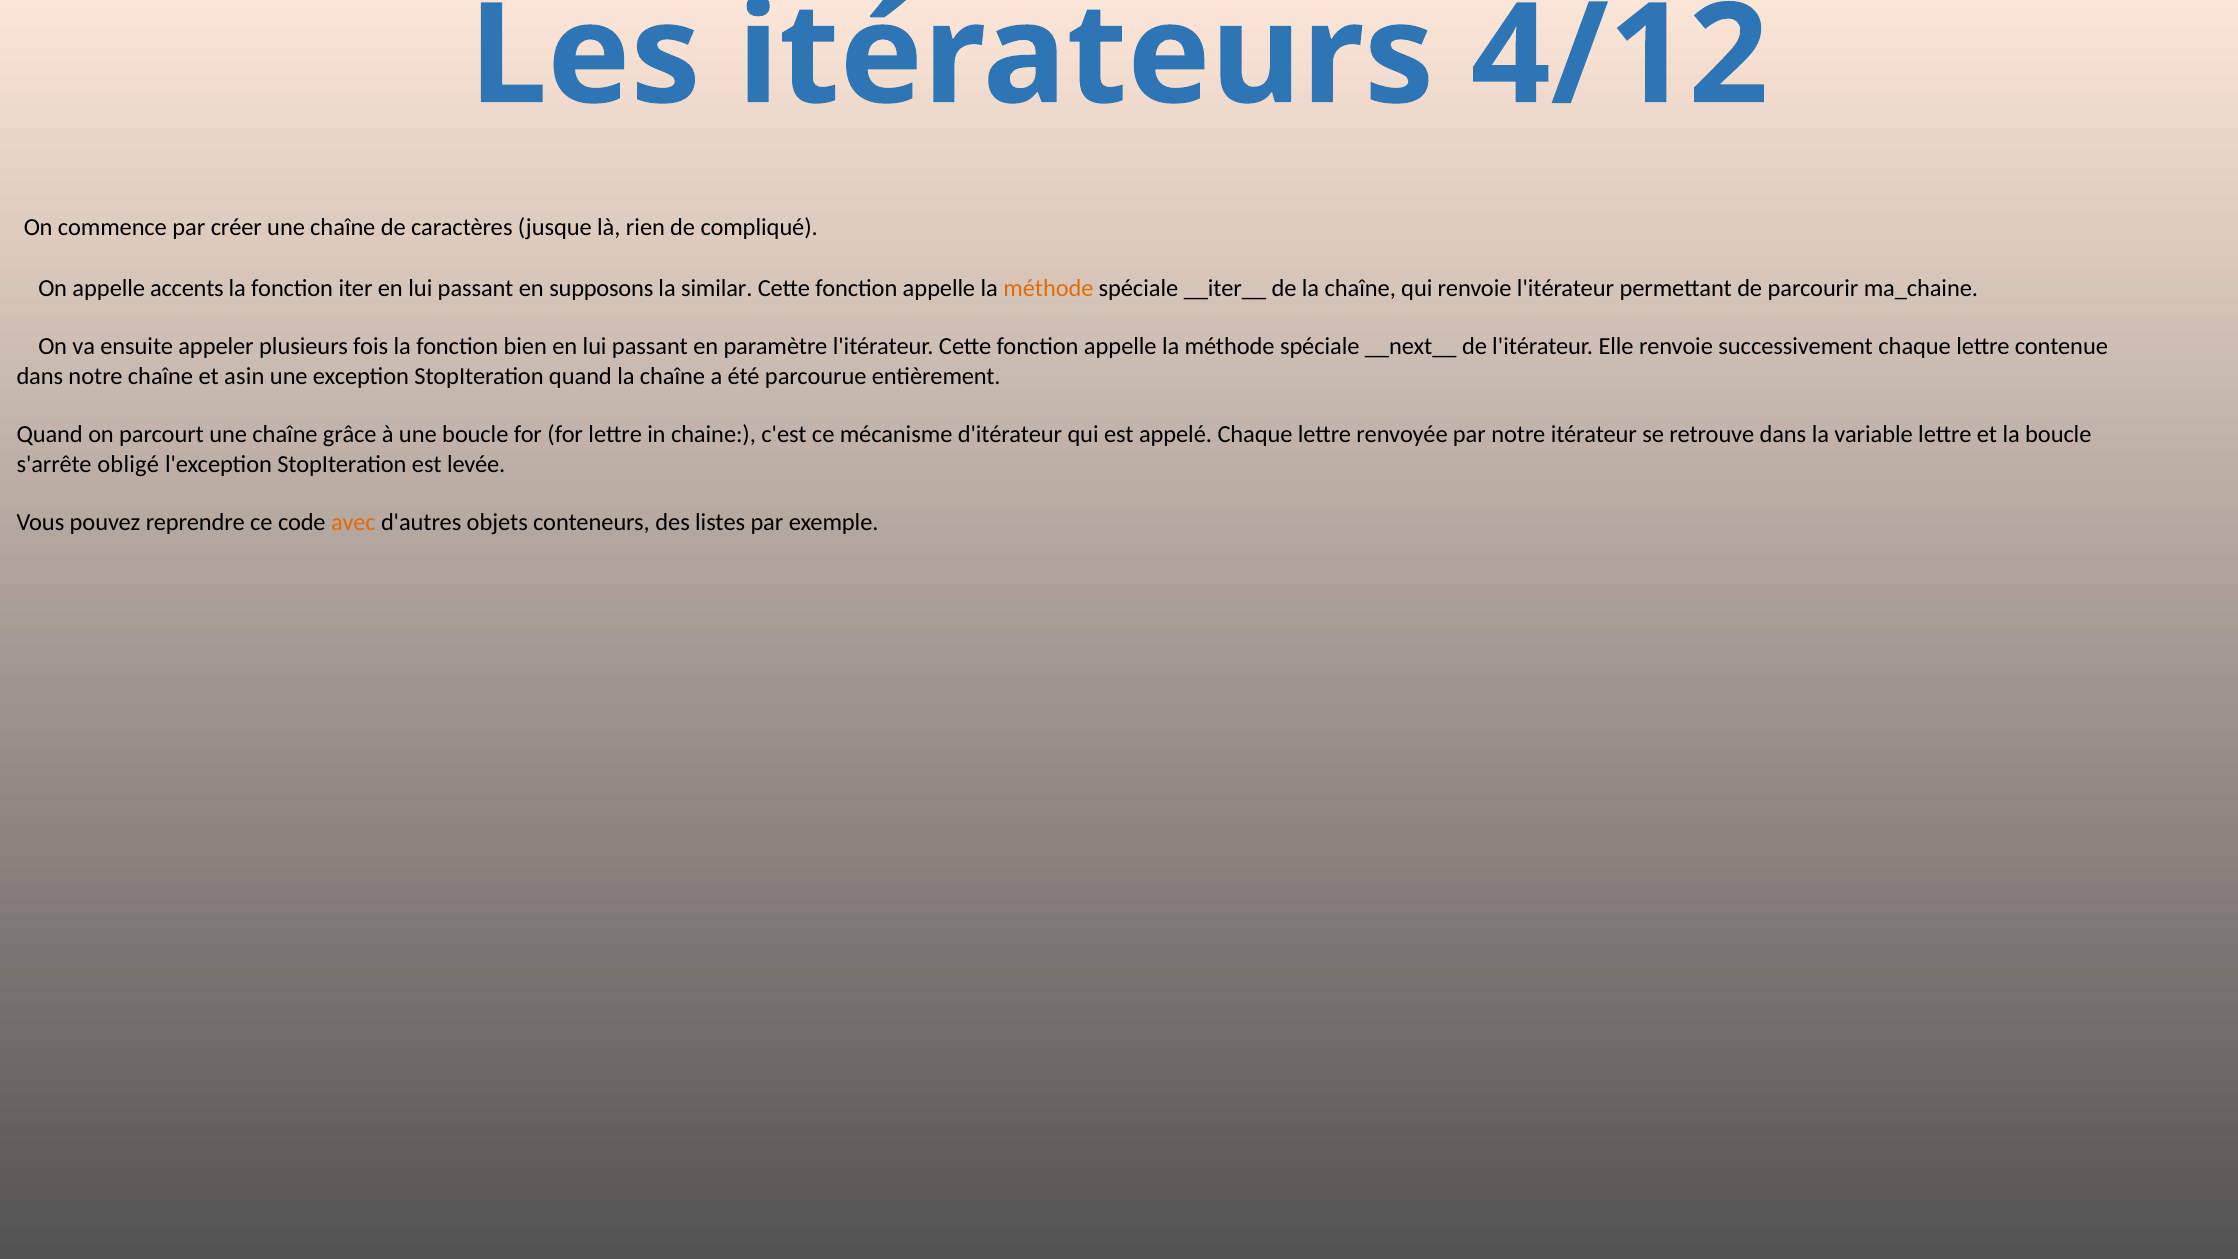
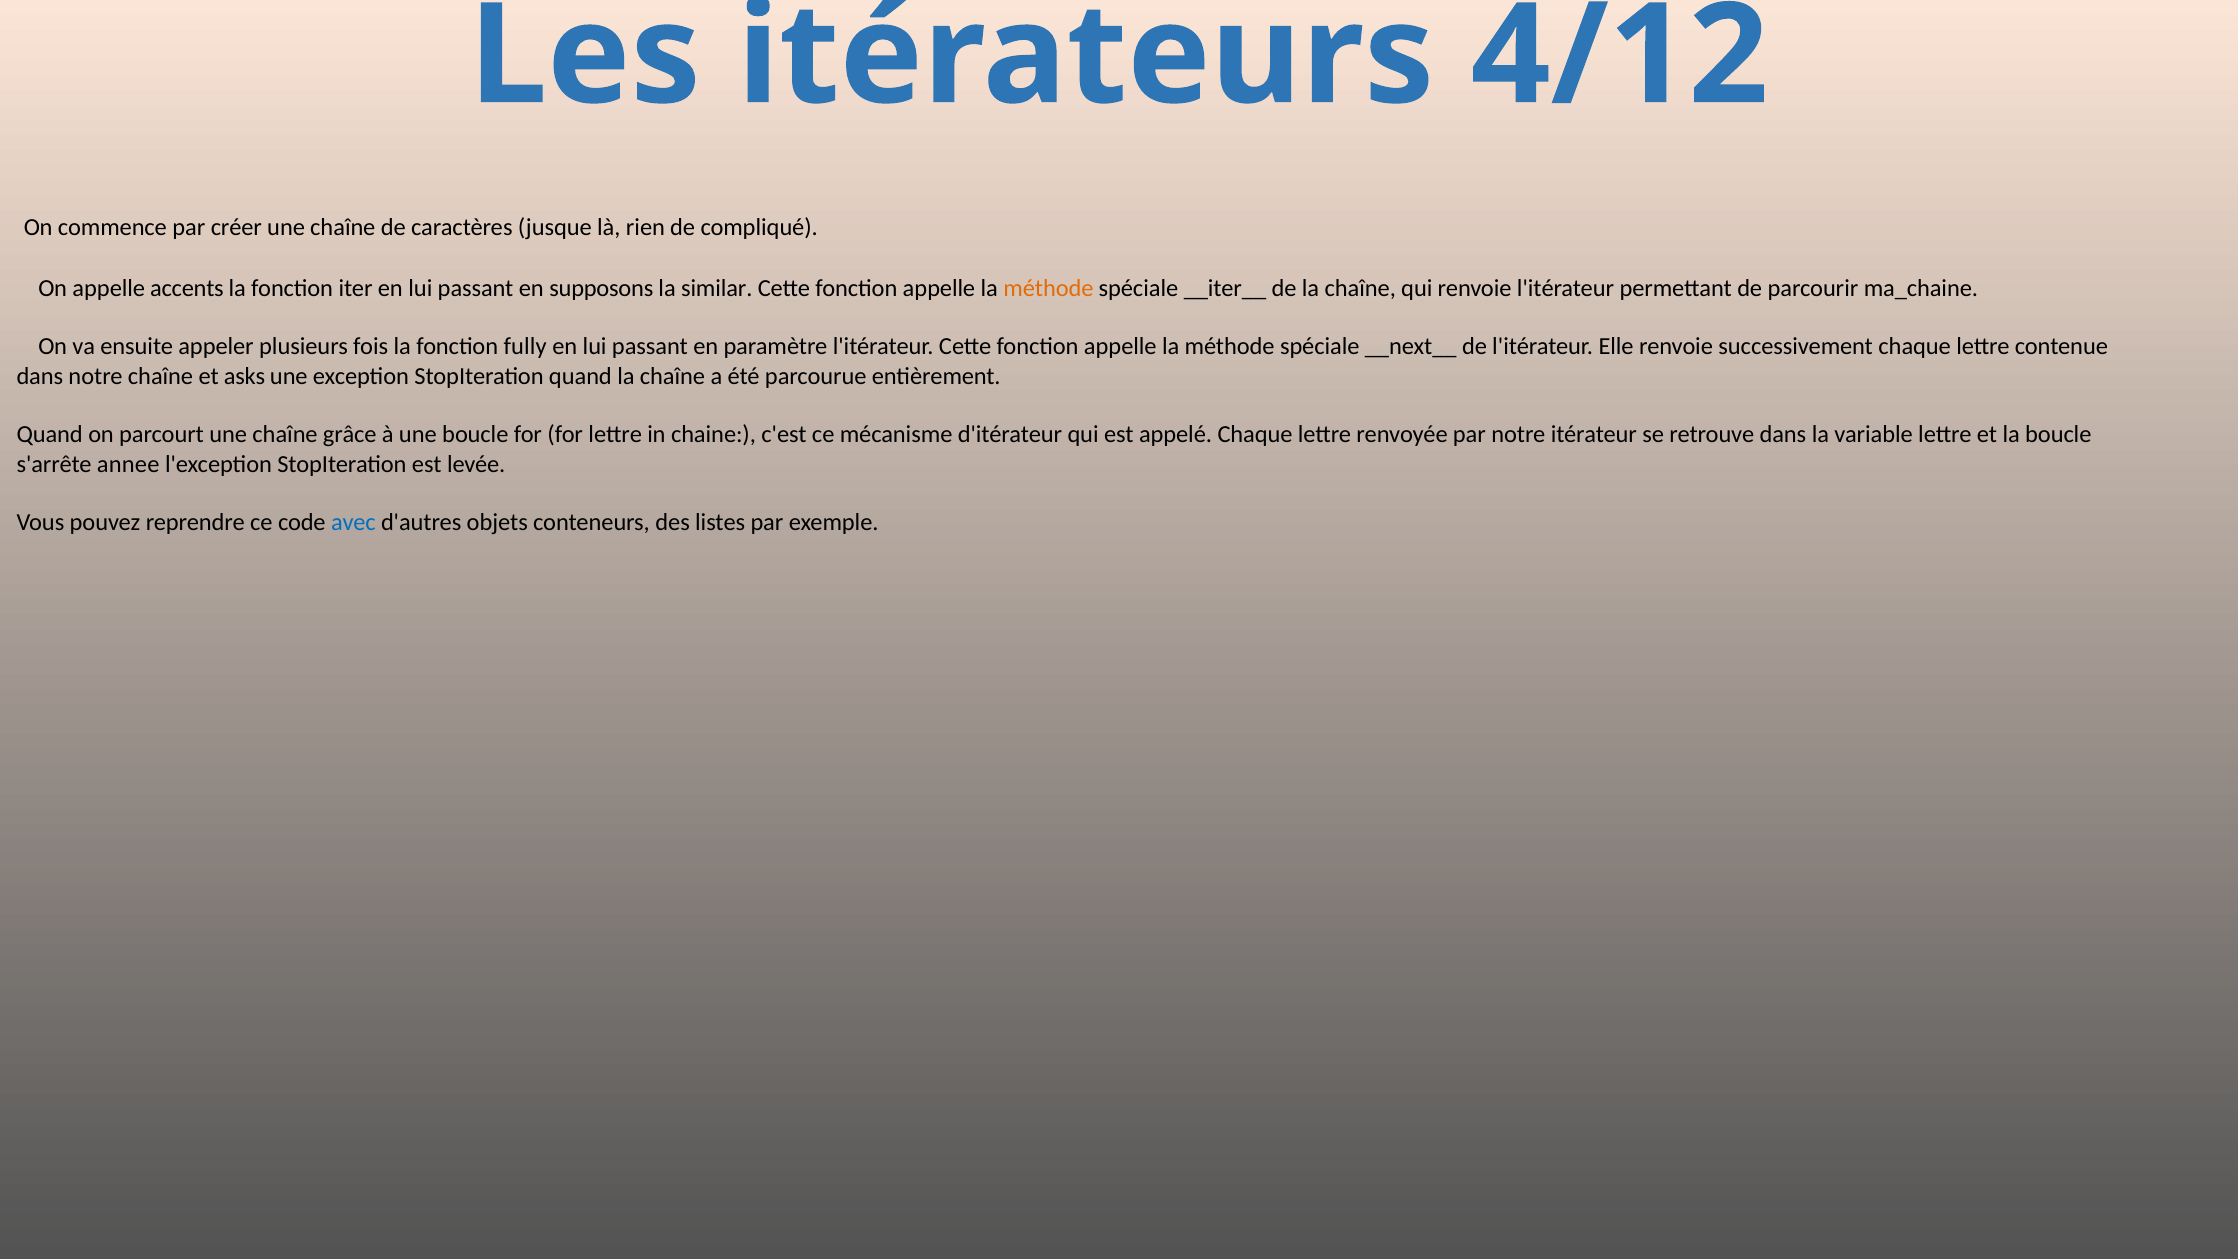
bien: bien -> fully
asin: asin -> asks
obligé: obligé -> annee
avec colour: orange -> blue
